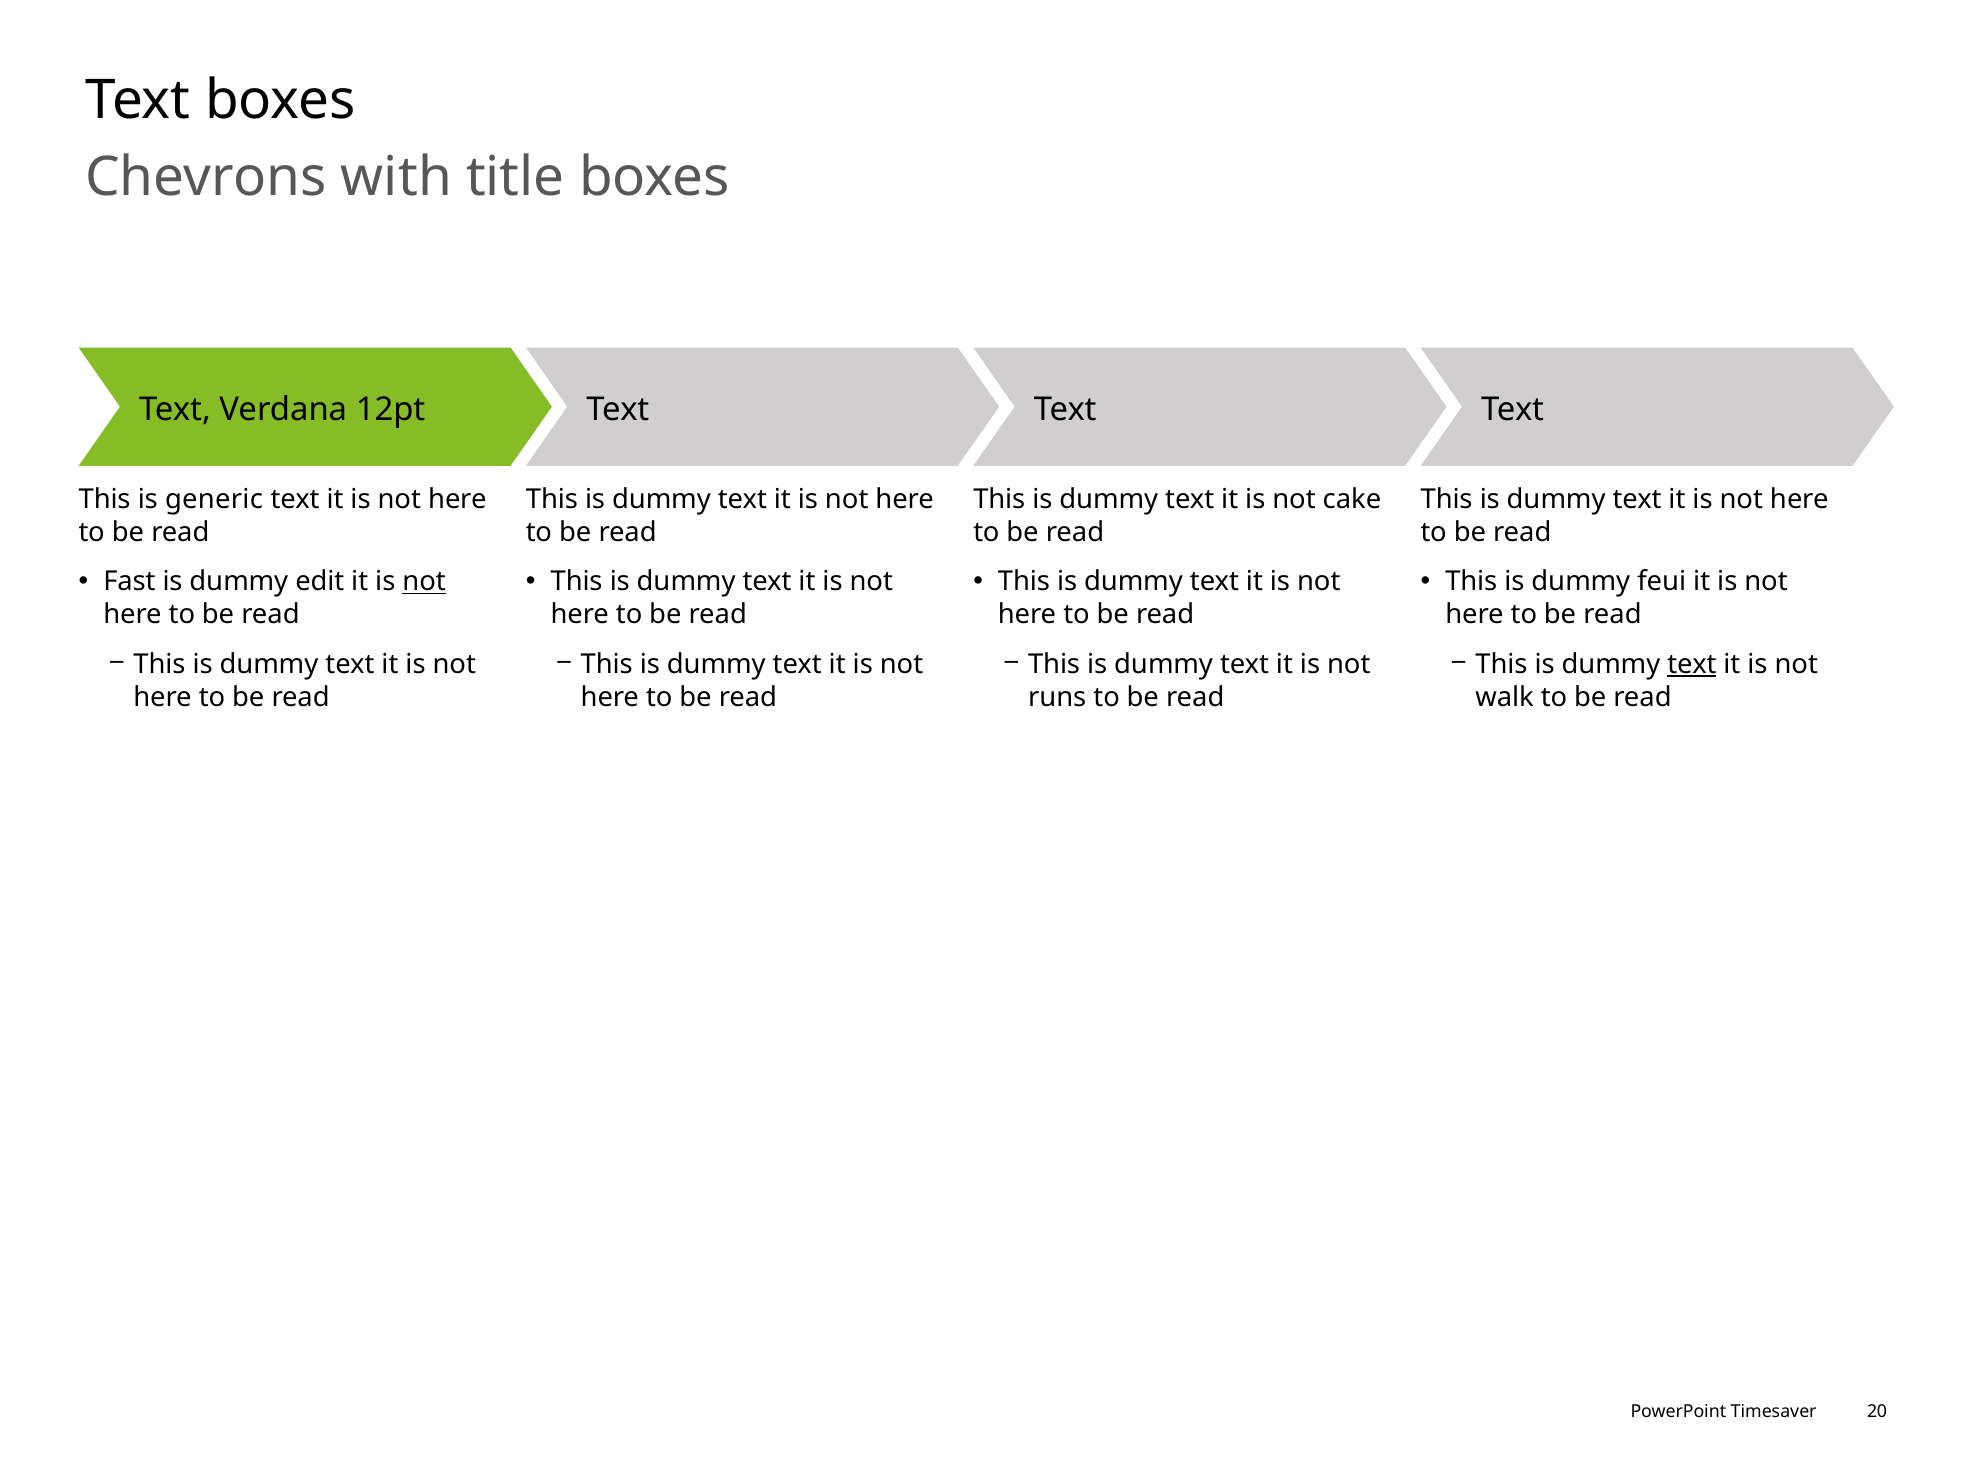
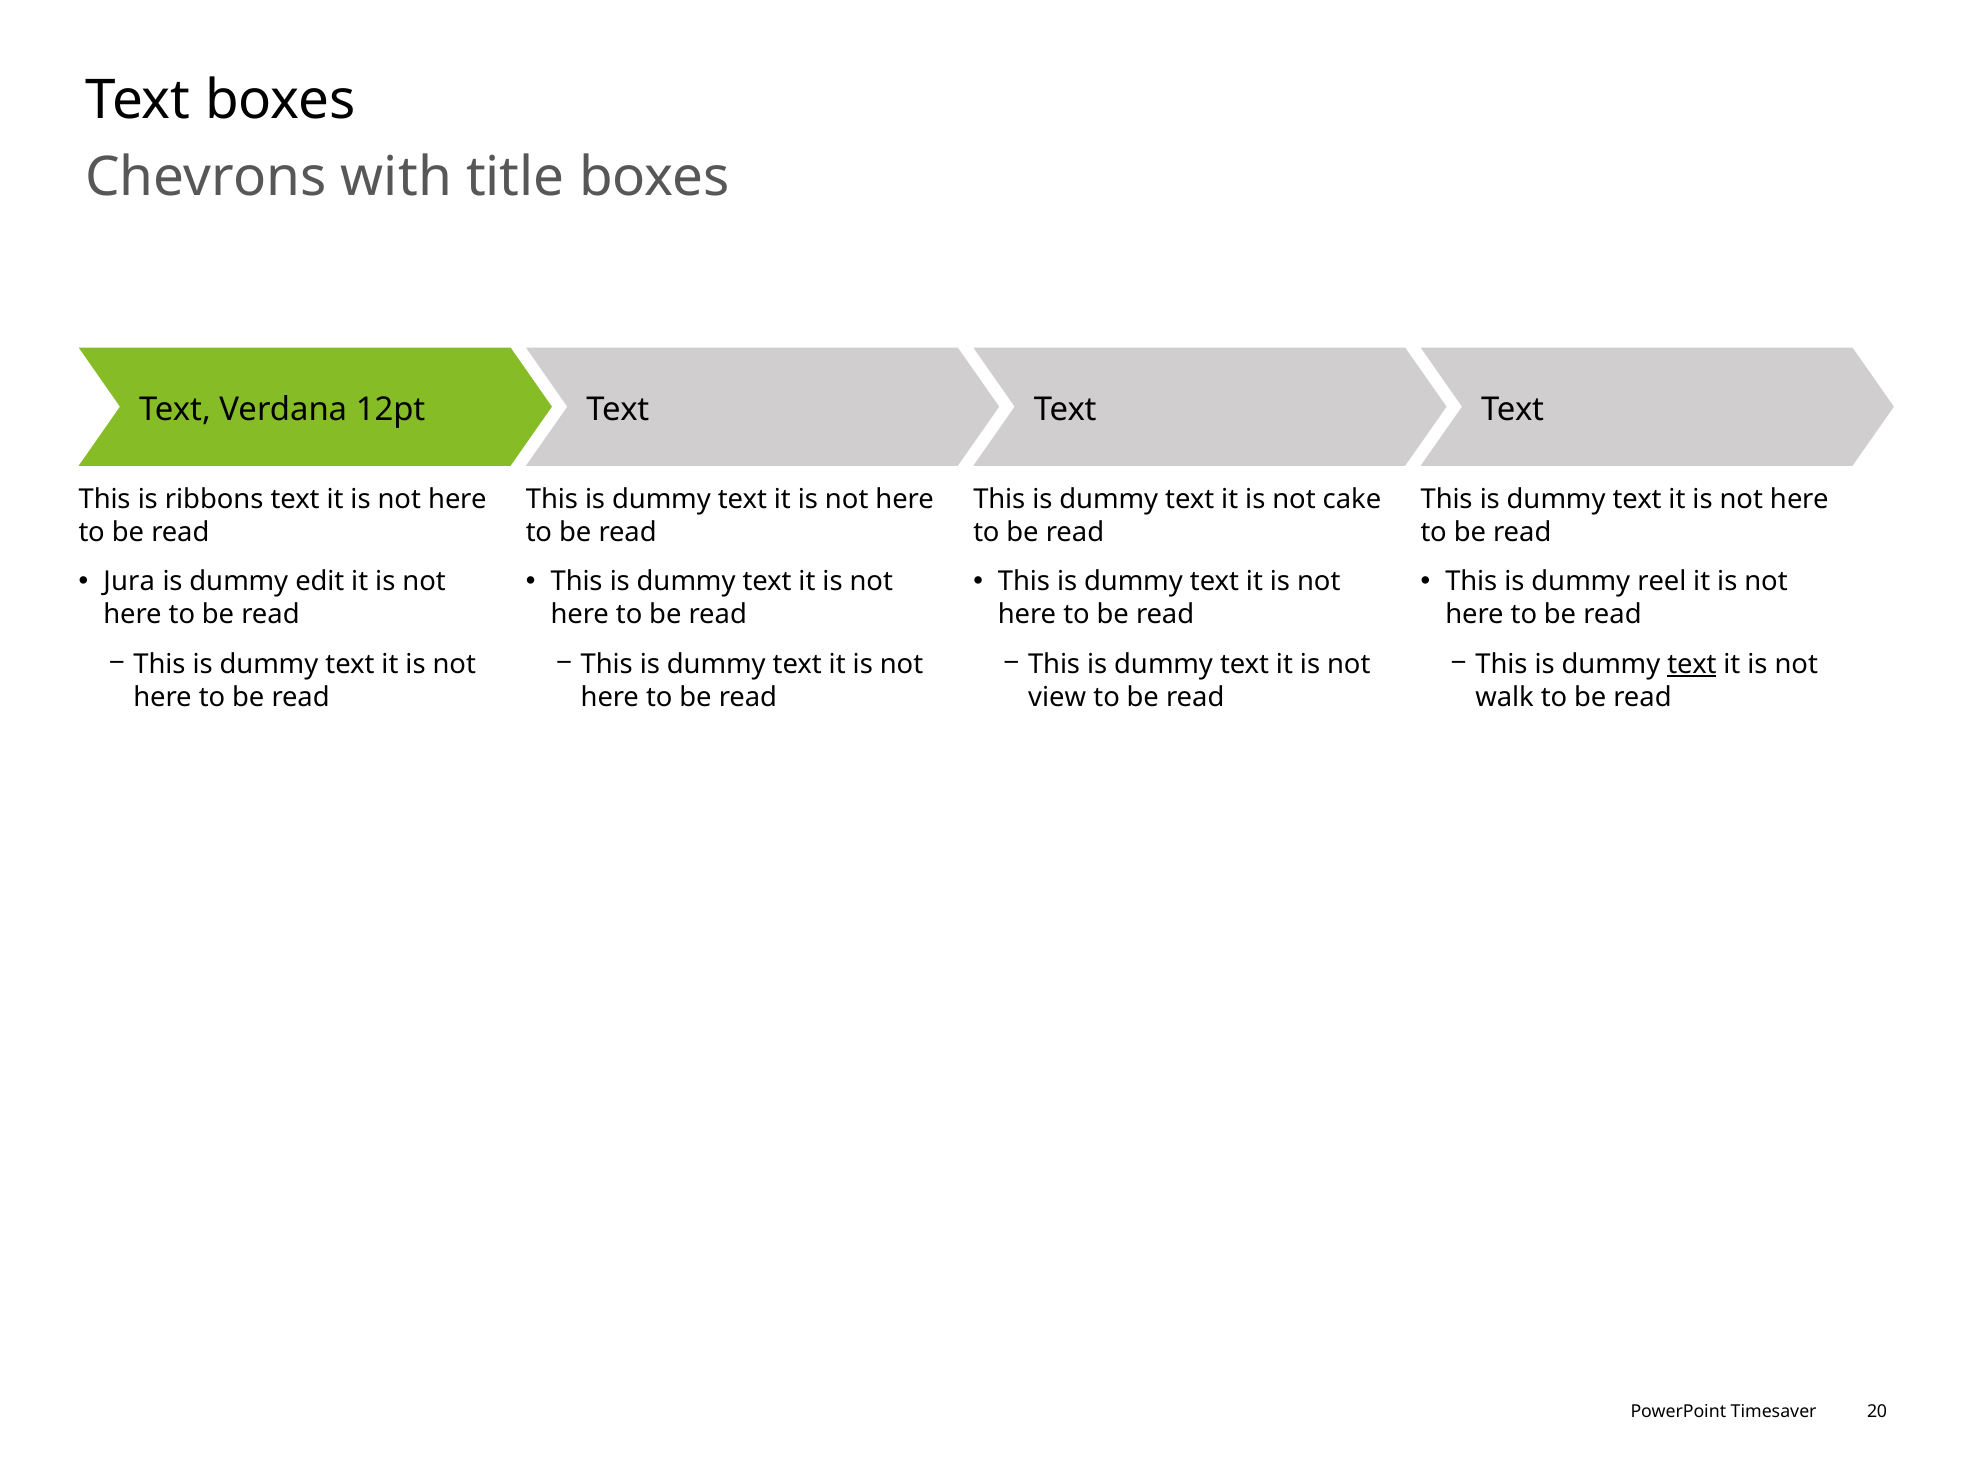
generic: generic -> ribbons
Fast: Fast -> Jura
not at (424, 582) underline: present -> none
feui: feui -> reel
runs: runs -> view
